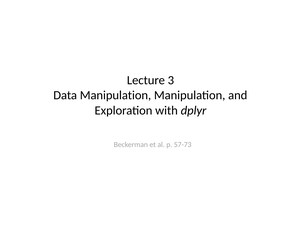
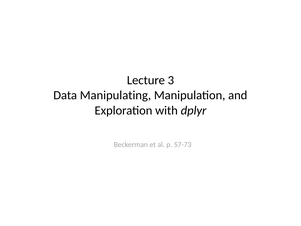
Data Manipulation: Manipulation -> Manipulating
